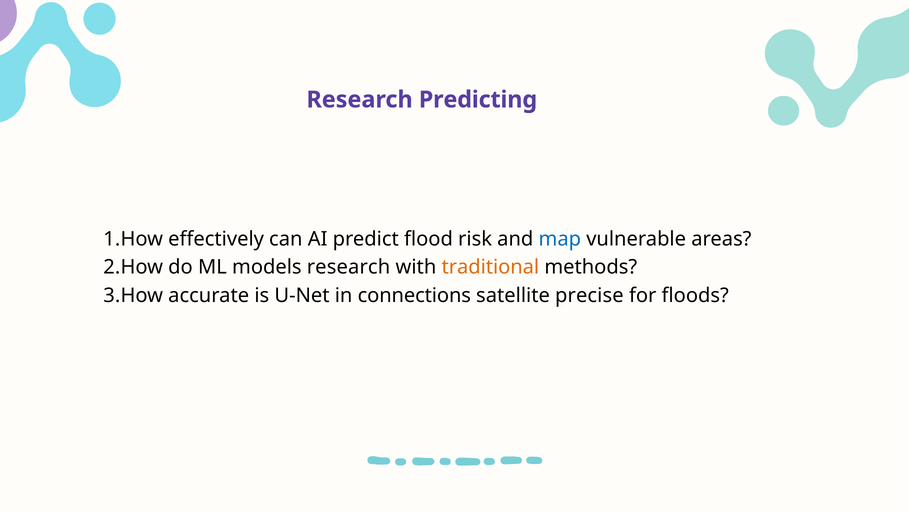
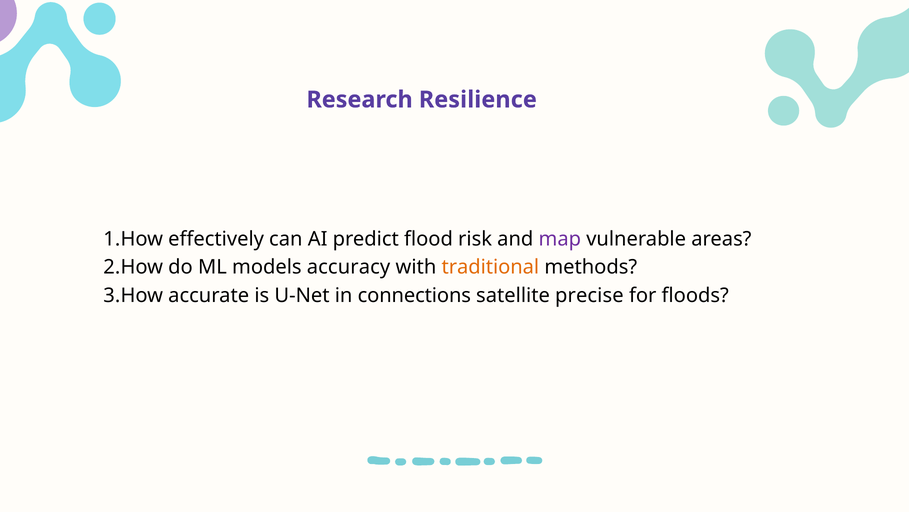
Predicting: Predicting -> Resilience
map colour: blue -> purple
models research: research -> accuracy
